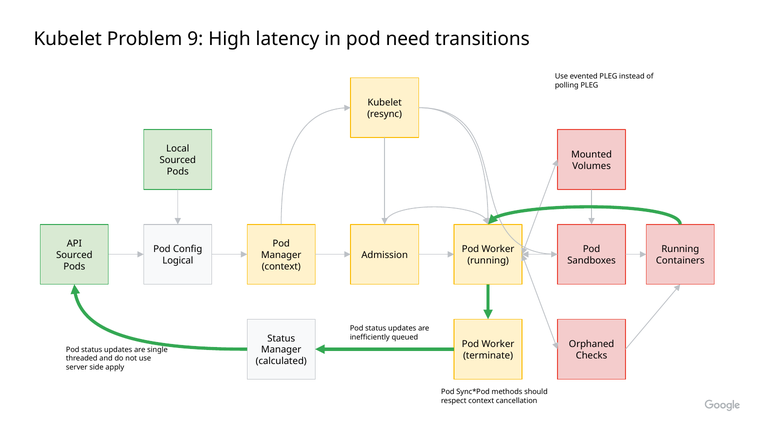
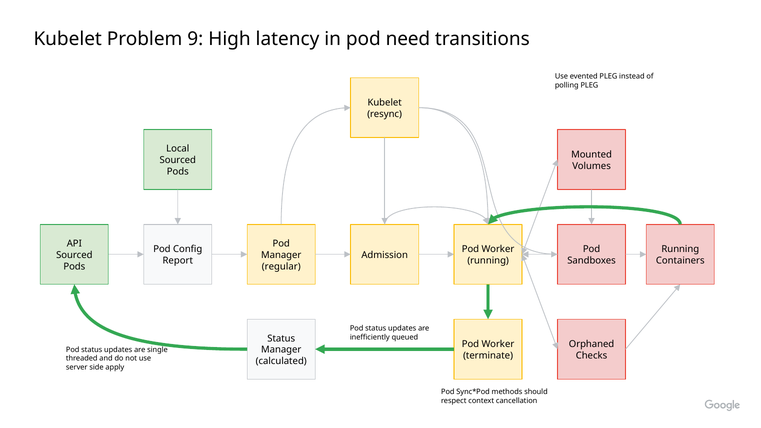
Logical: Logical -> Report
context at (281, 266): context -> regular
